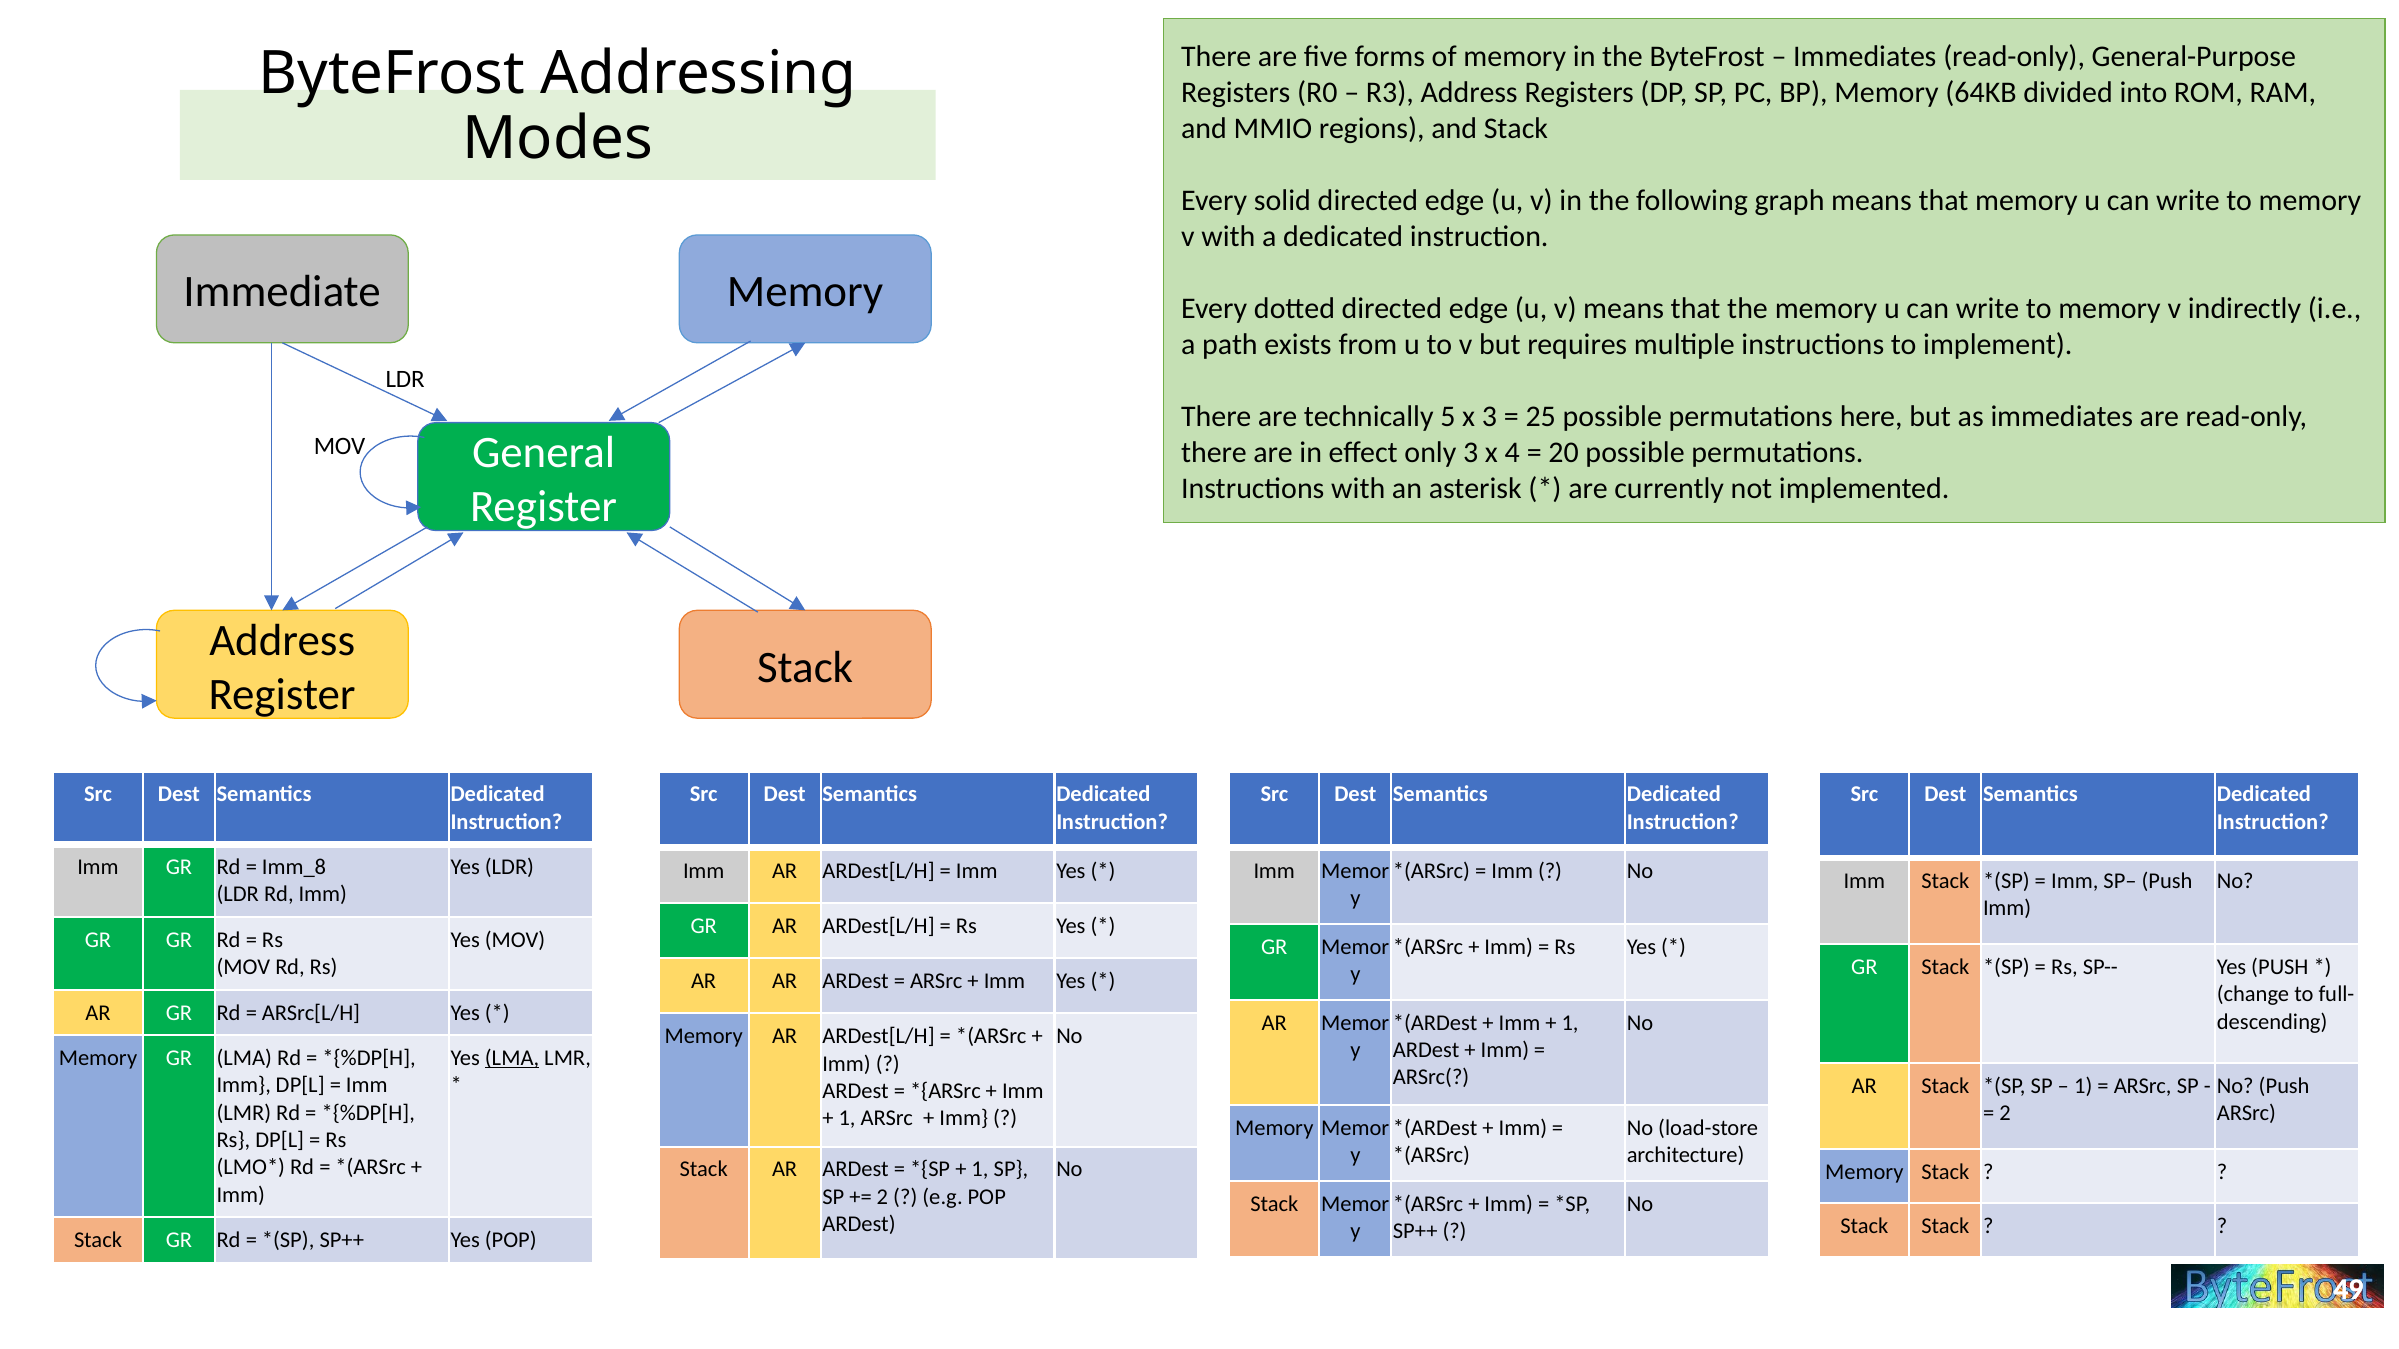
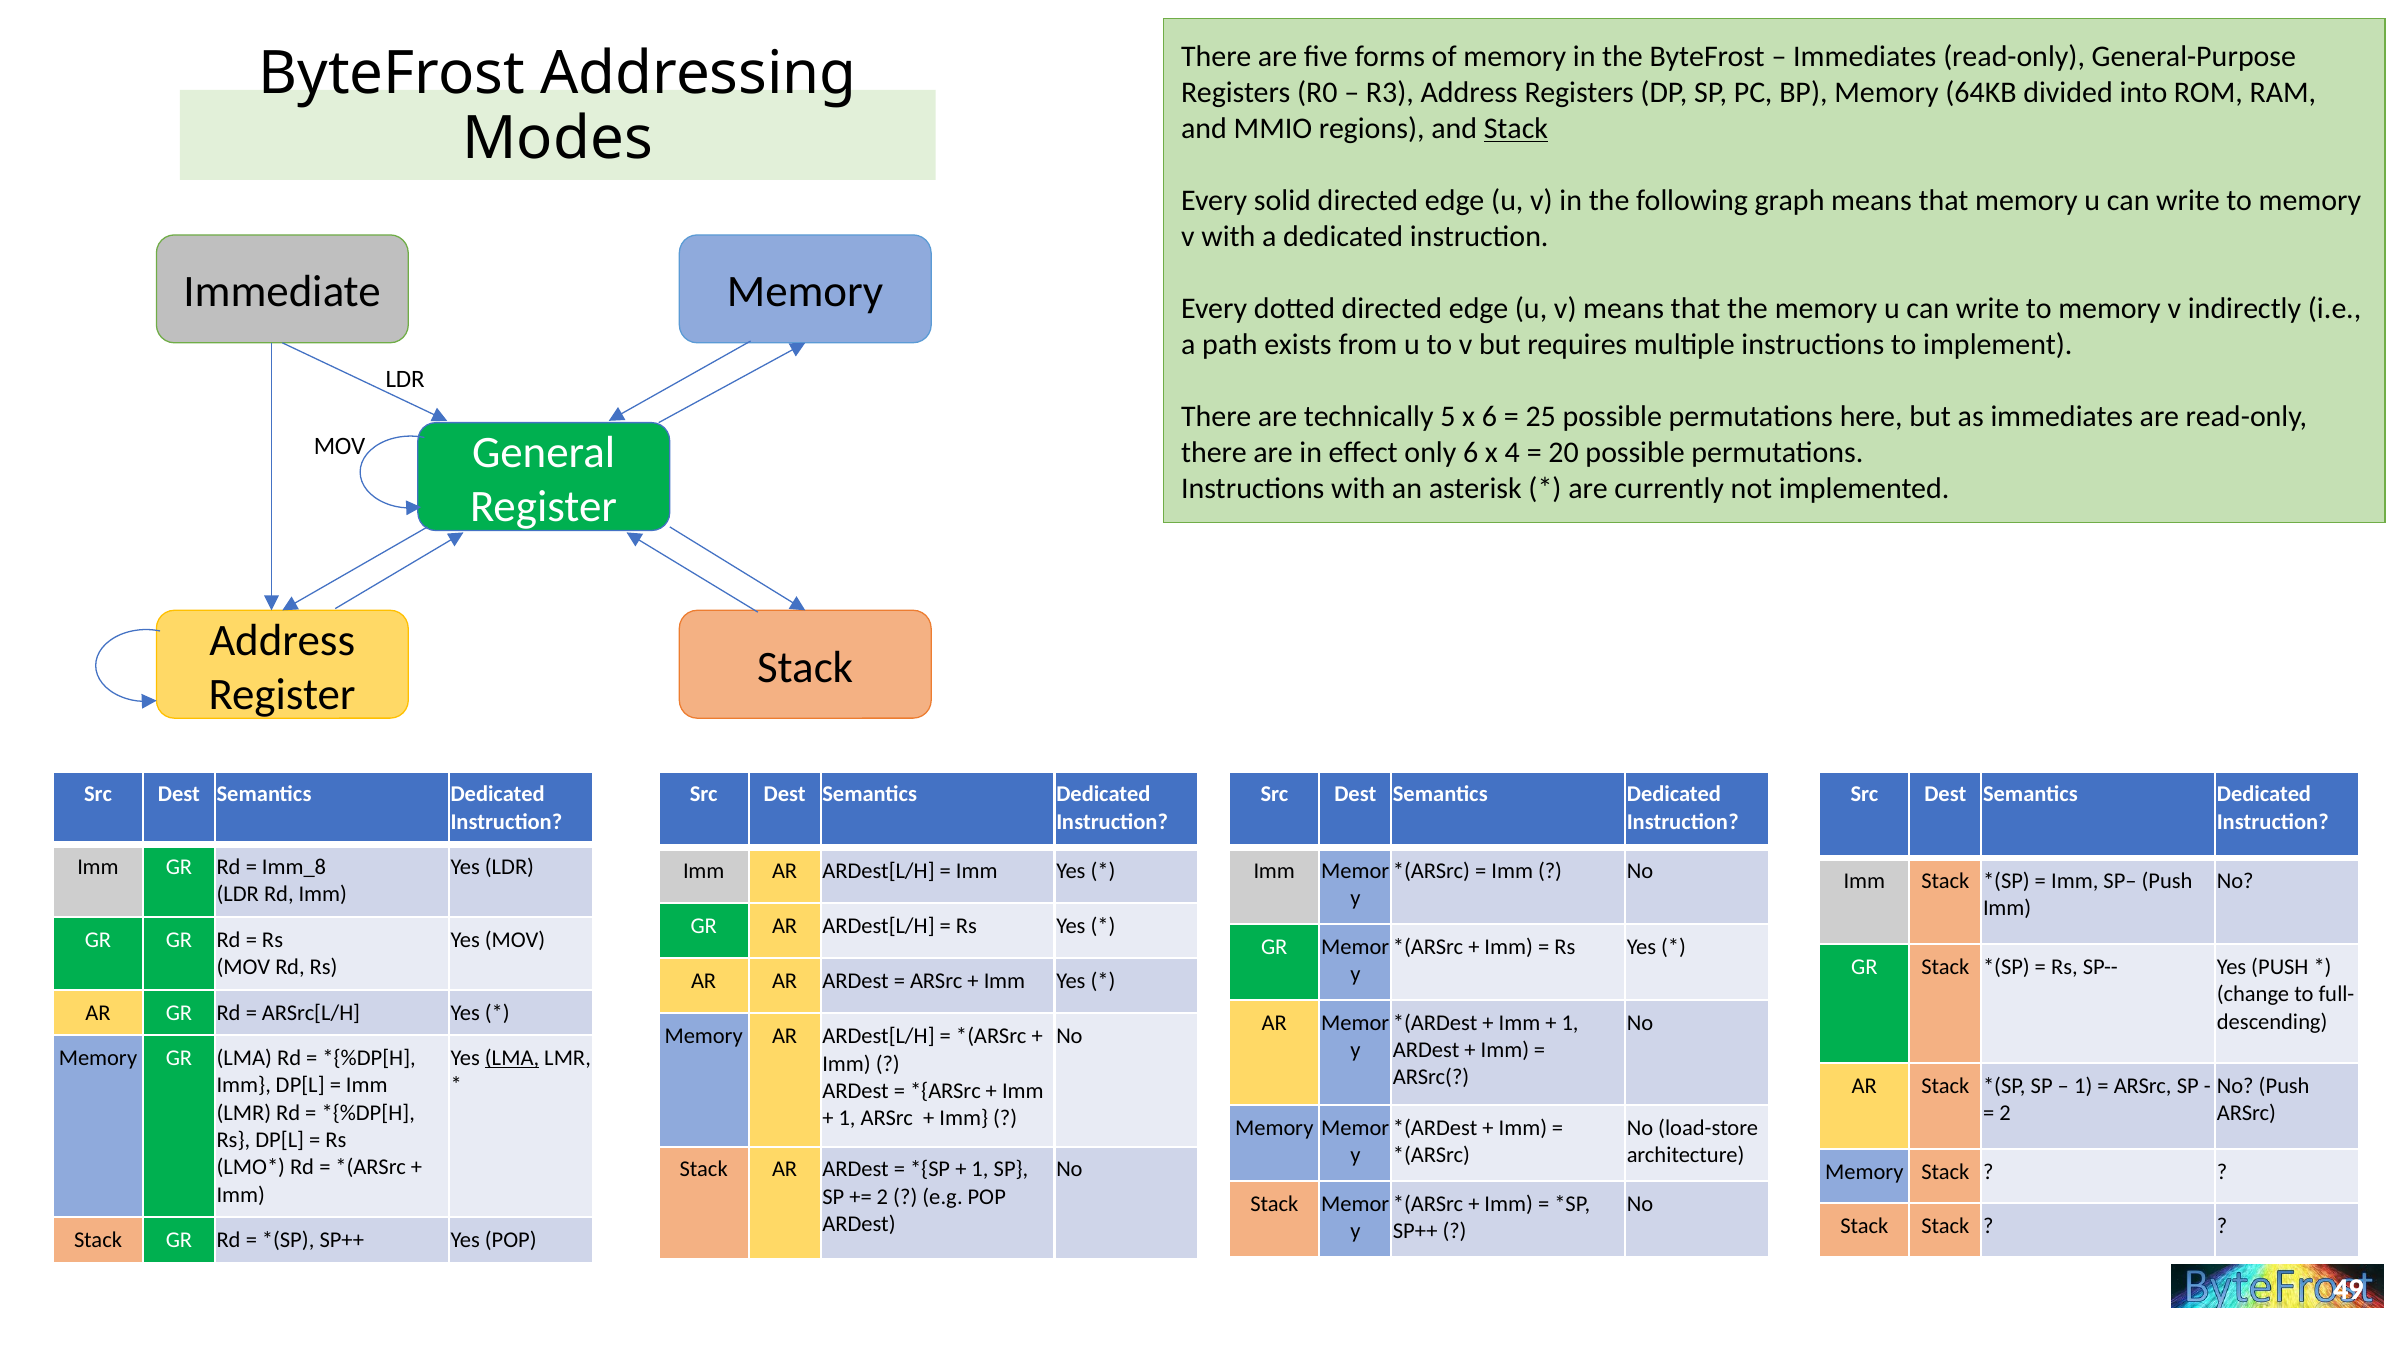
Stack at (1516, 129) underline: none -> present
x 3: 3 -> 6
only 3: 3 -> 6
